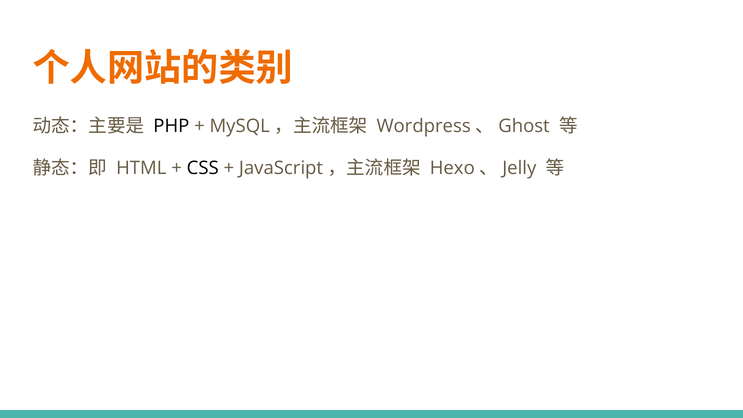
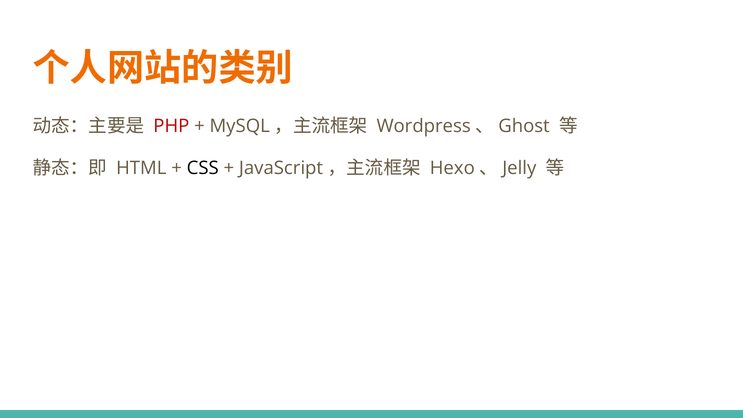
PHP colour: black -> red
